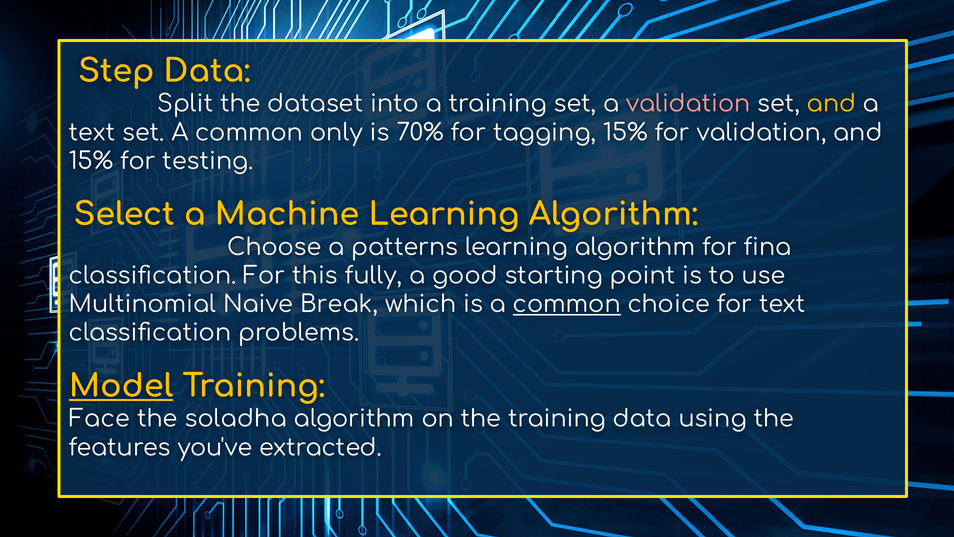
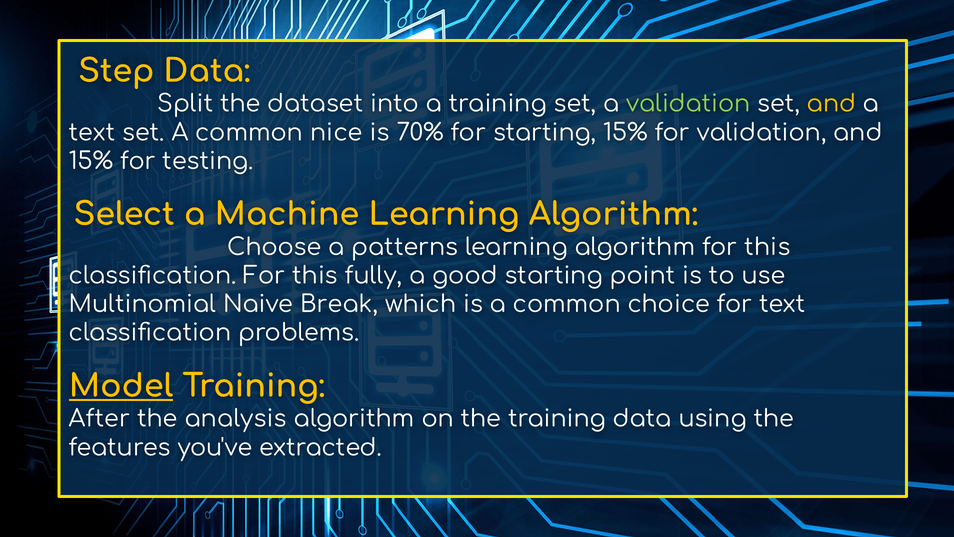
validation at (688, 104) colour: pink -> light green
only: only -> nice
for tagging: tagging -> starting
algorithm for fina: fina -> this
common at (567, 304) underline: present -> none
Face: Face -> After
soladha: soladha -> analysis
